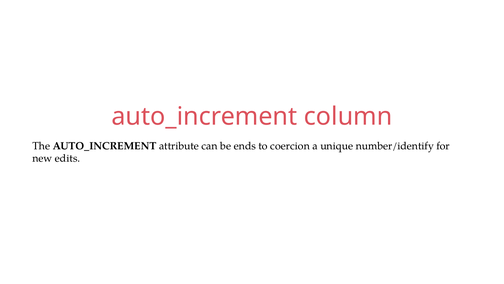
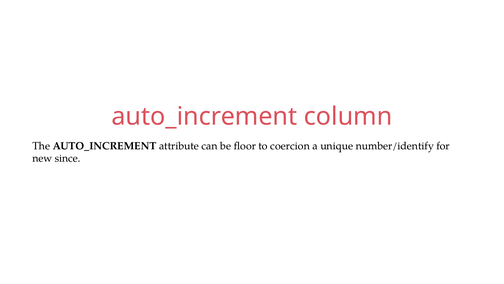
ends: ends -> floor
edits: edits -> since
